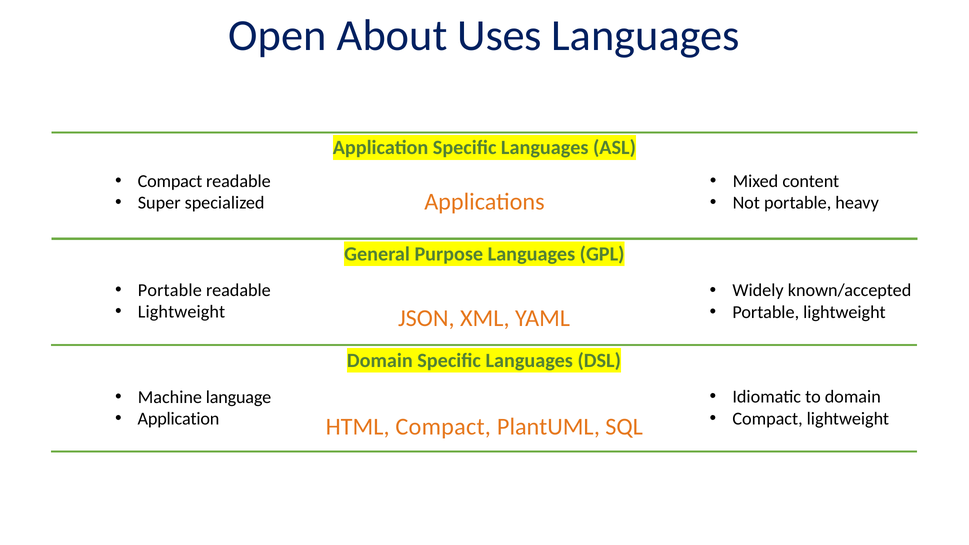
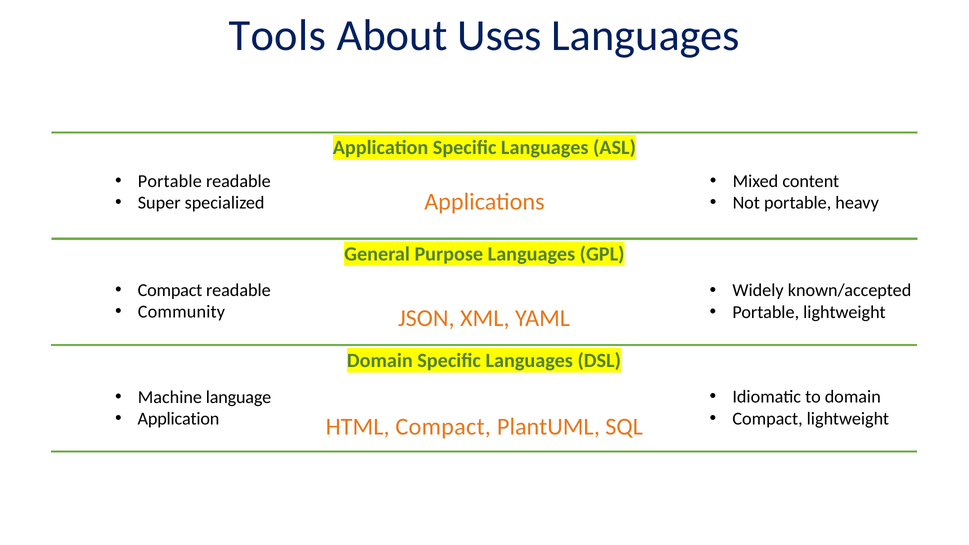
Open: Open -> Tools
Compact at (170, 181): Compact -> Portable
Portable at (170, 290): Portable -> Compact
Lightweight at (181, 312): Lightweight -> Community
